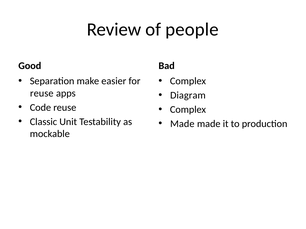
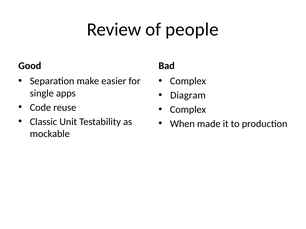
reuse at (42, 93): reuse -> single
Made at (182, 124): Made -> When
